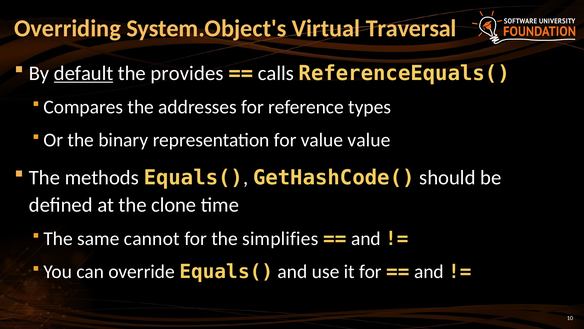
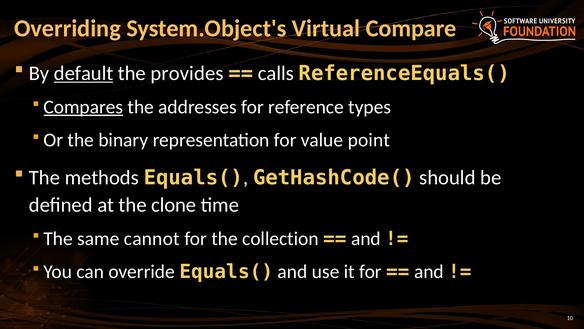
Traversal: Traversal -> Compare
Compares underline: none -> present
value value: value -> point
simplifies: simplifies -> collection
